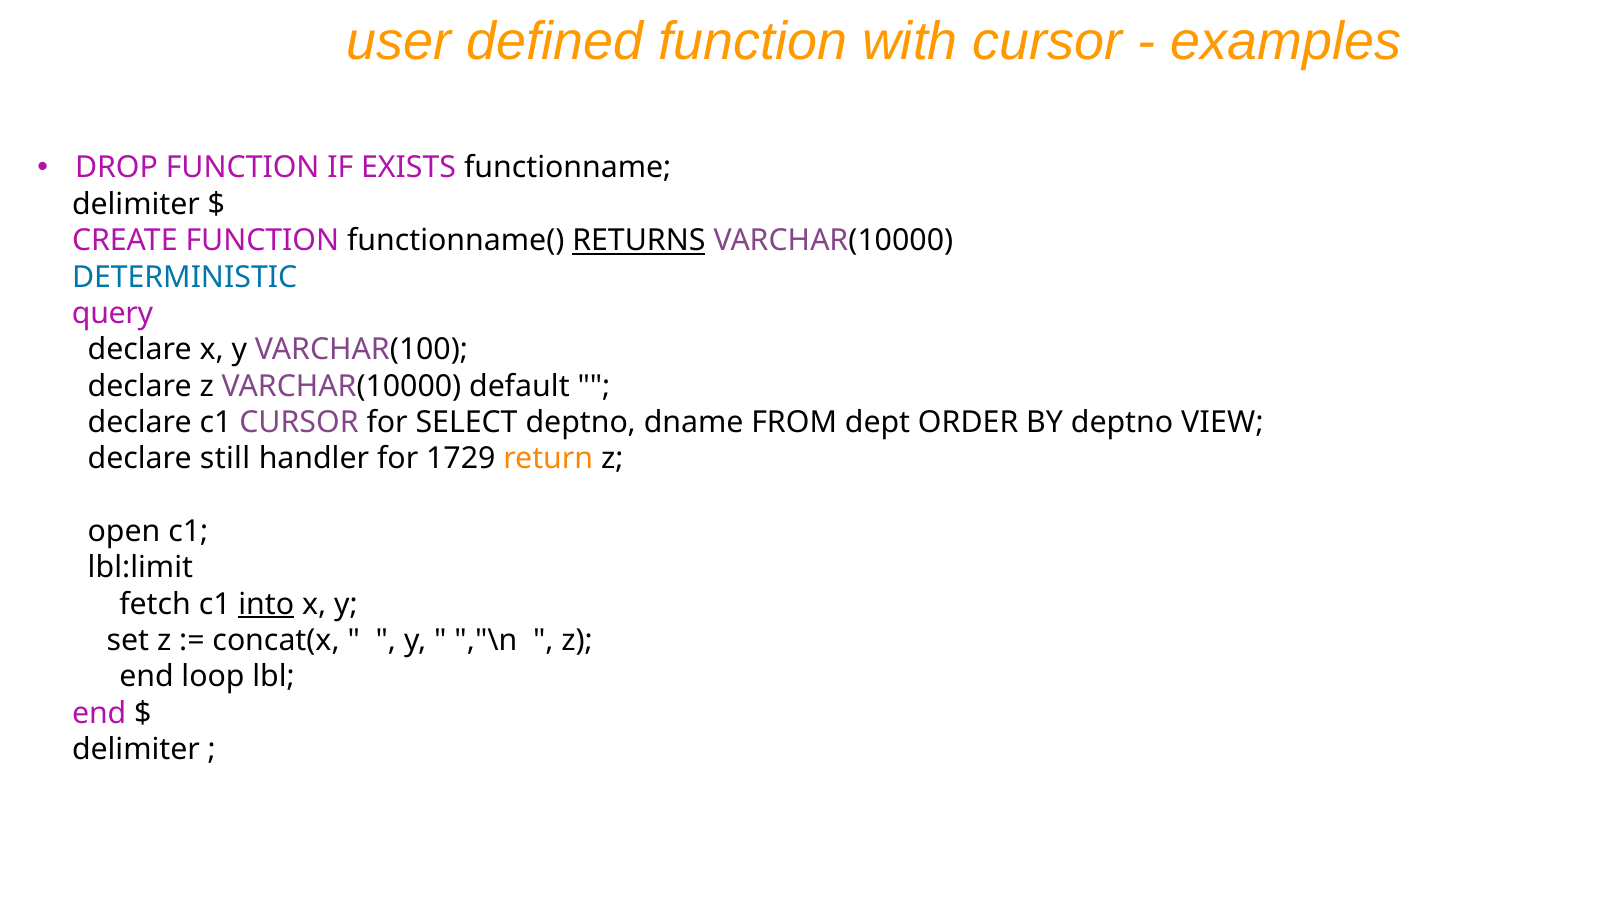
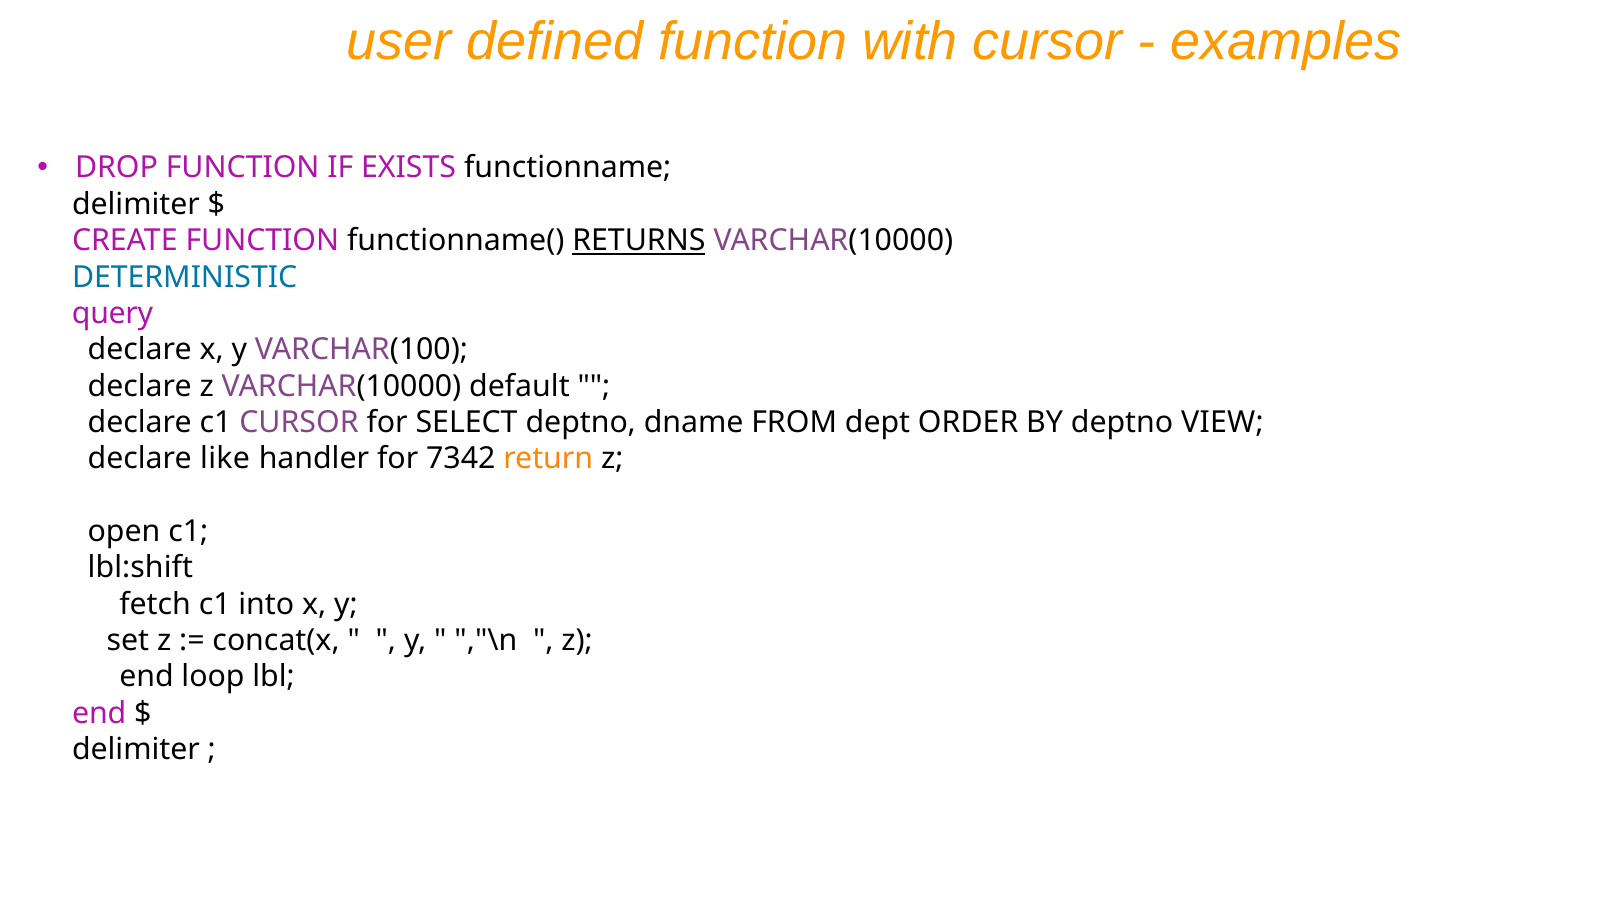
still: still -> like
1729: 1729 -> 7342
lbl:limit: lbl:limit -> lbl:shift
into underline: present -> none
